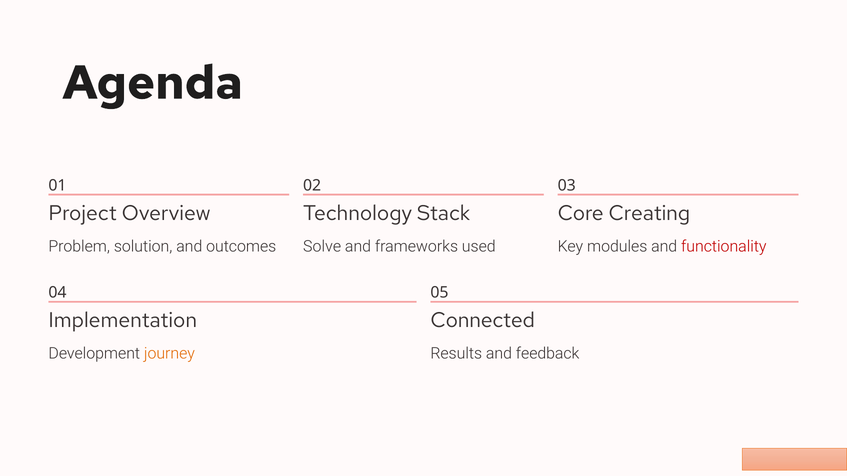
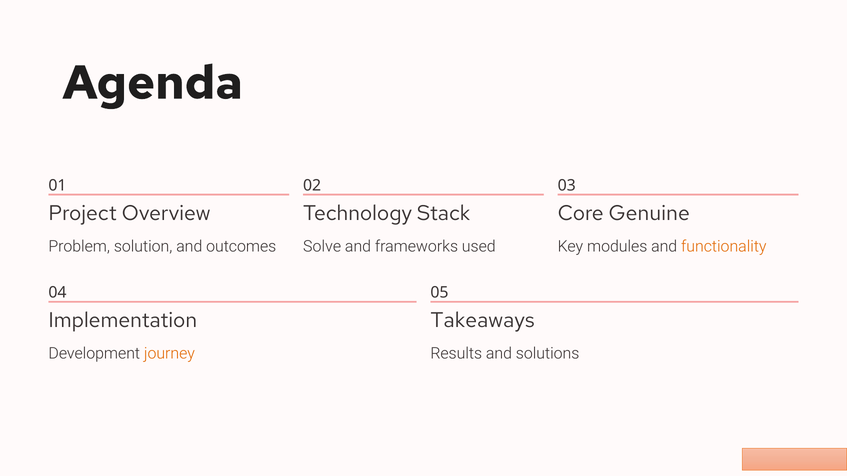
Creating: Creating -> Genuine
functionality colour: red -> orange
Connected: Connected -> Takeaways
feedback: feedback -> solutions
